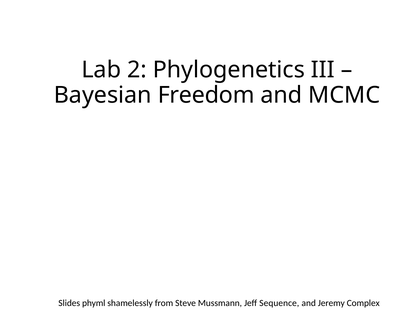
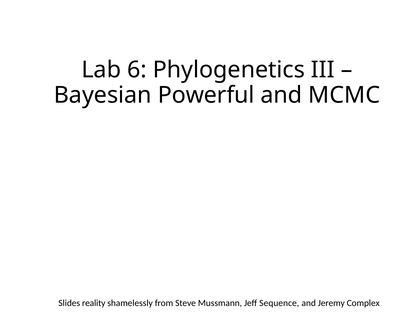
2: 2 -> 6
Freedom: Freedom -> Powerful
phyml: phyml -> reality
